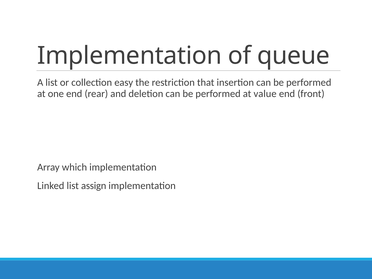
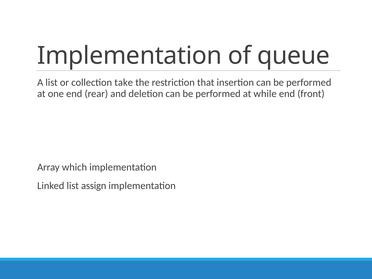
easy: easy -> take
value: value -> while
